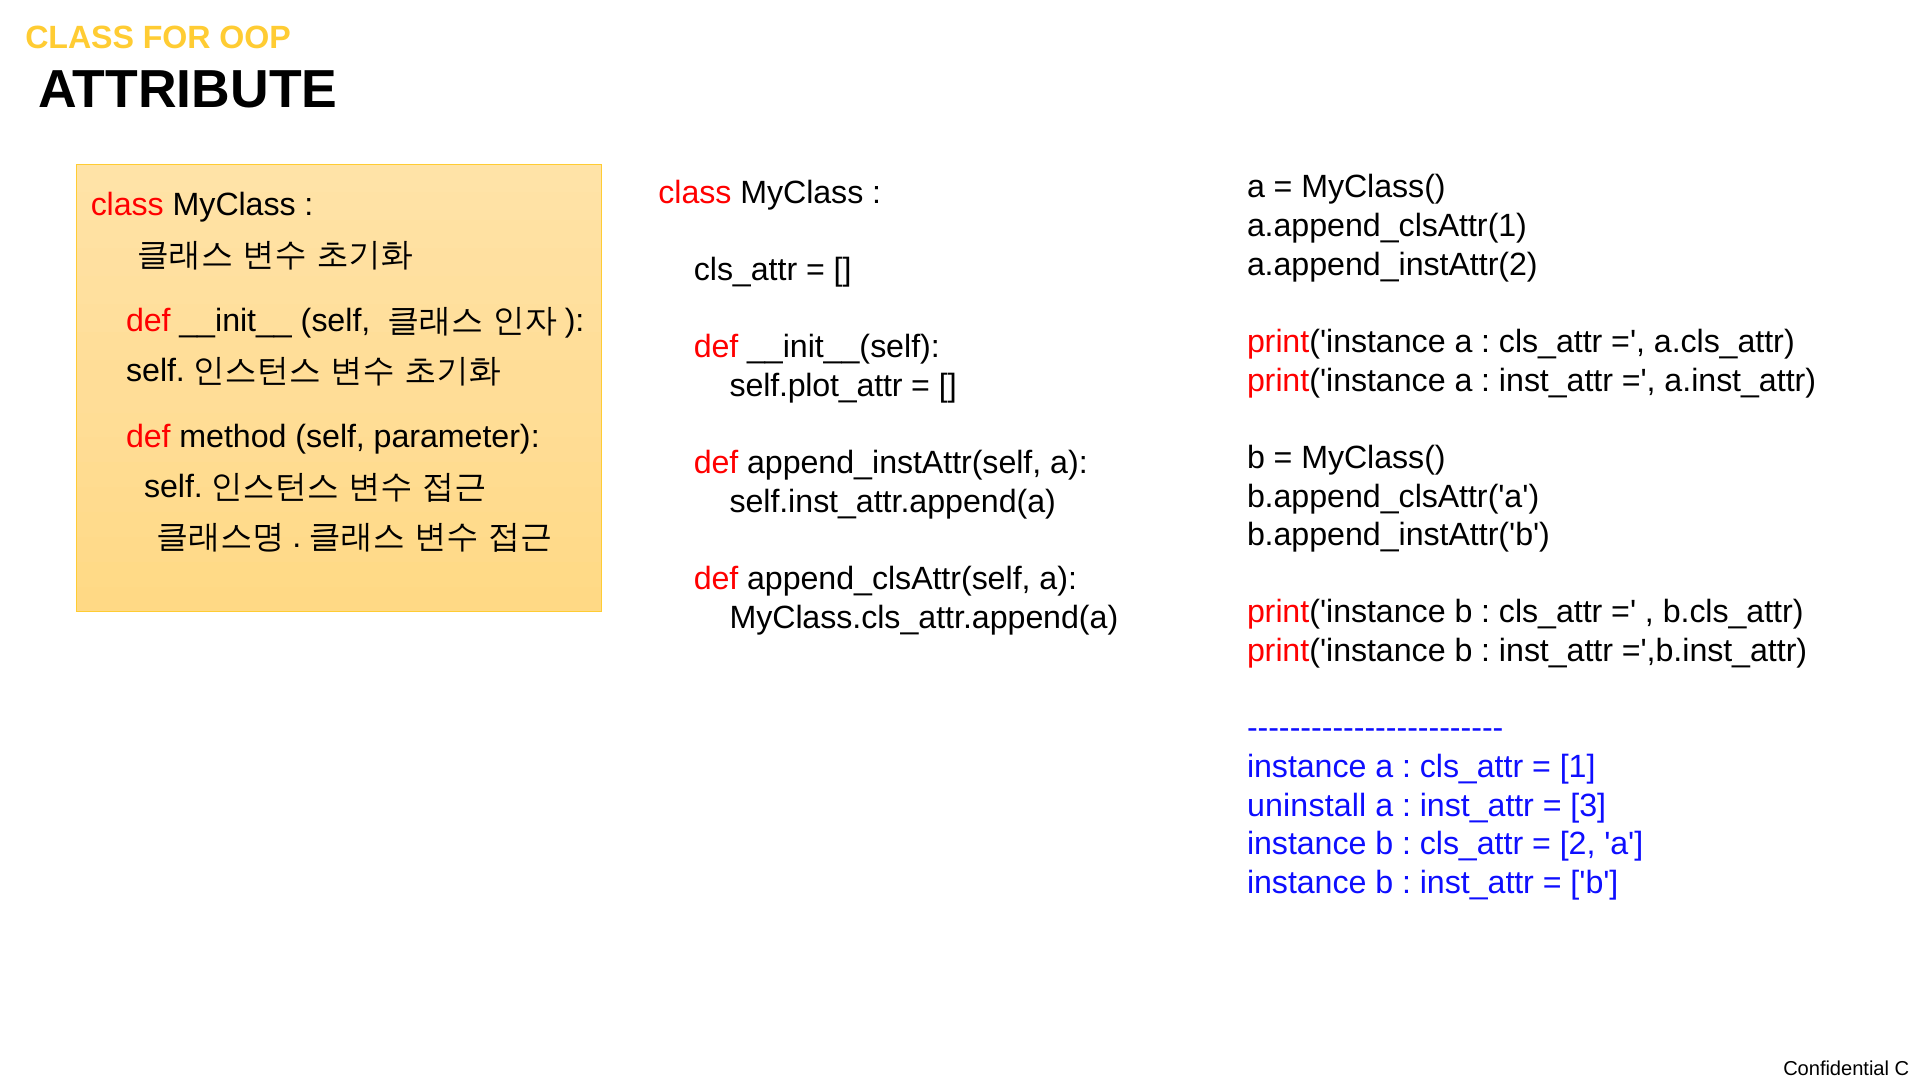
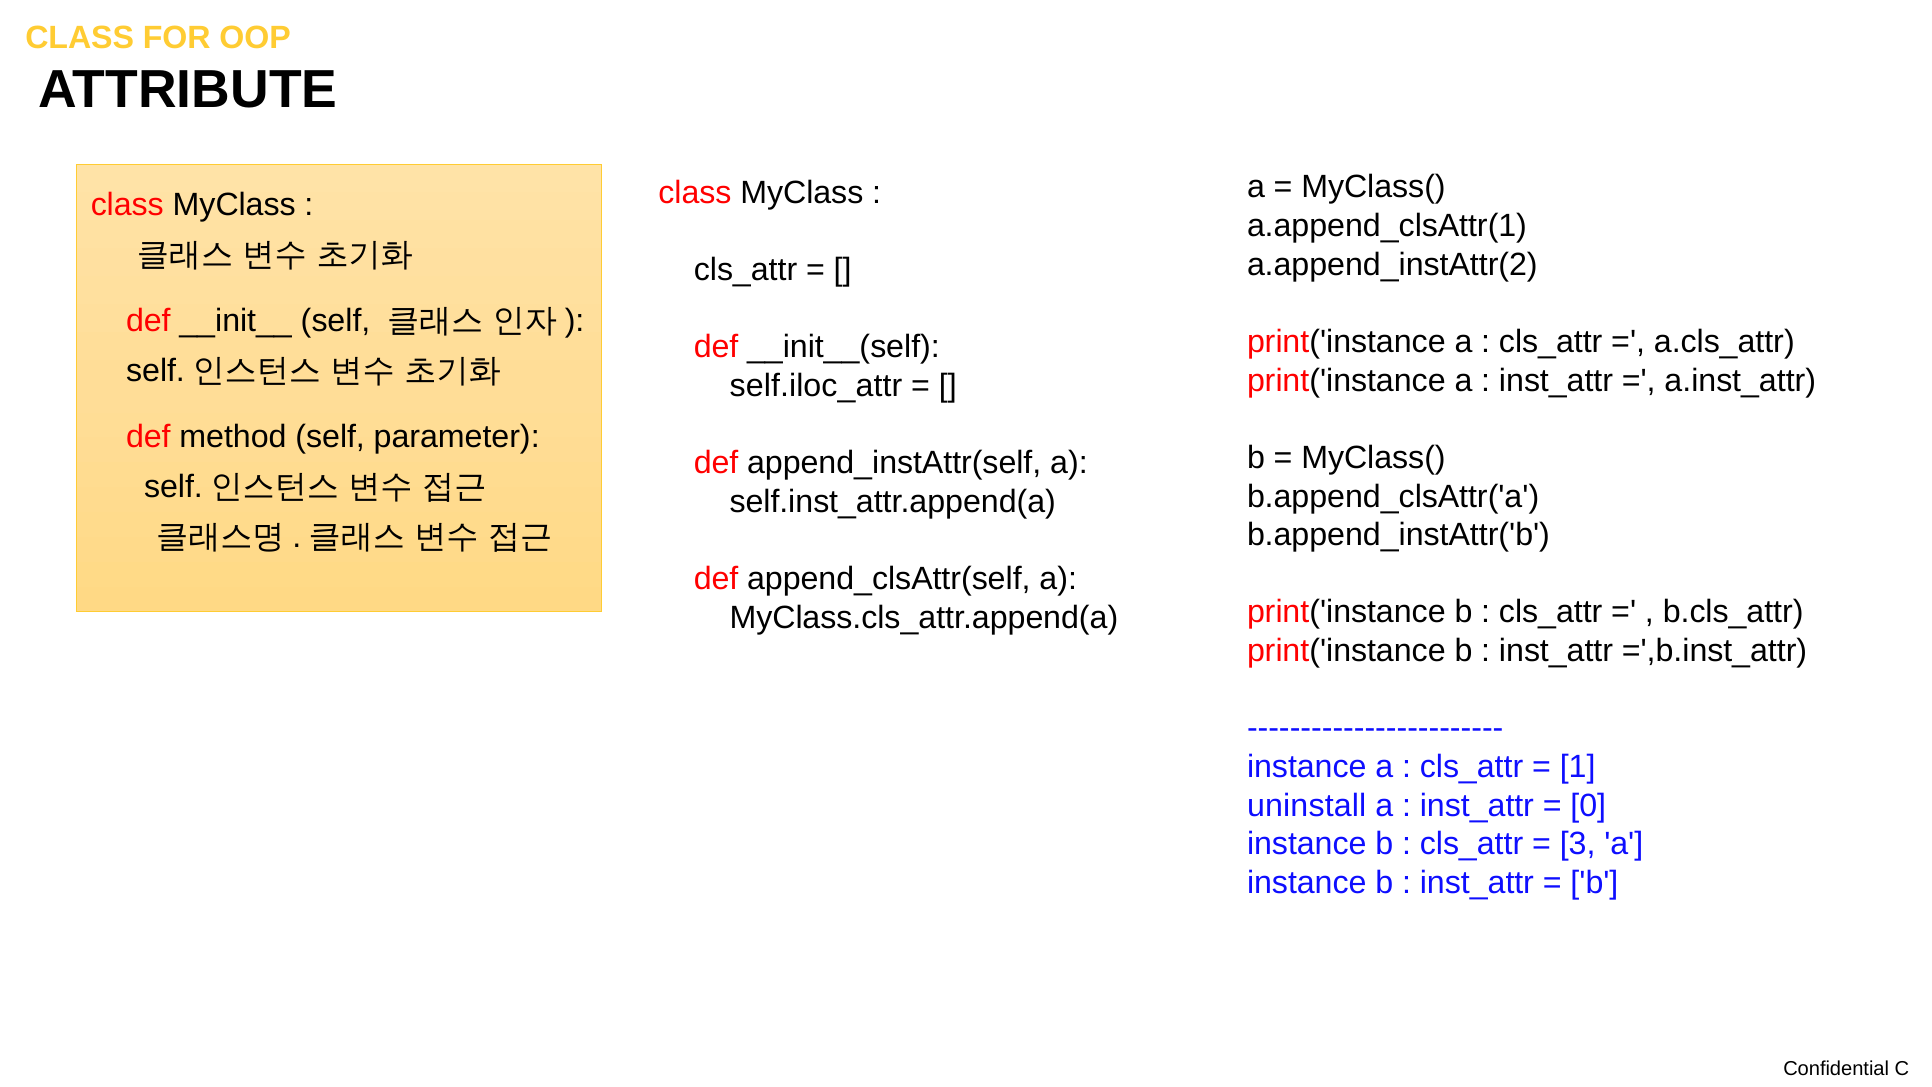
self.plot_attr: self.plot_attr -> self.iloc_attr
3: 3 -> 0
2: 2 -> 3
